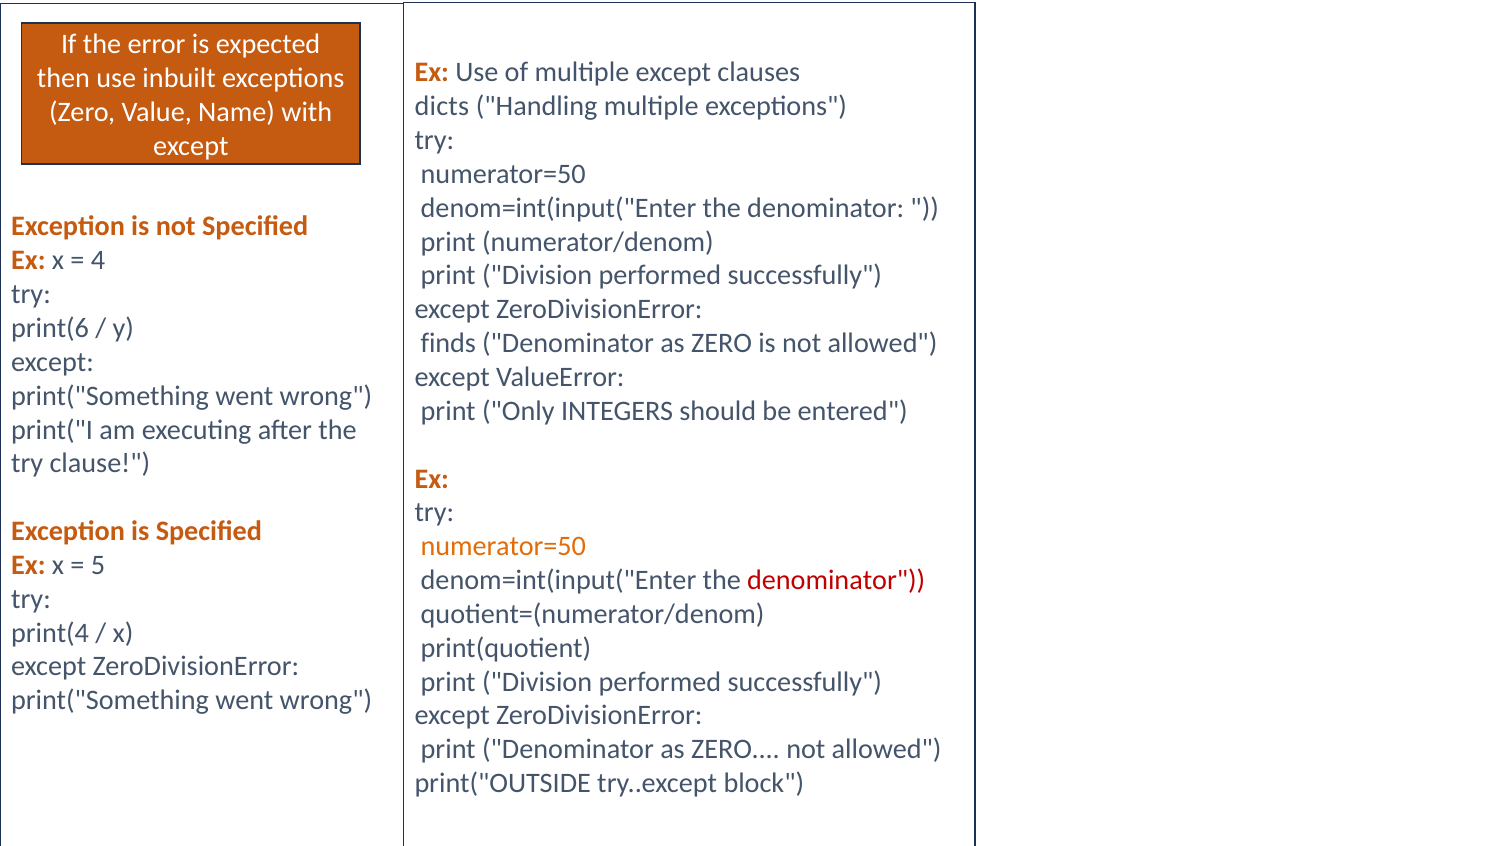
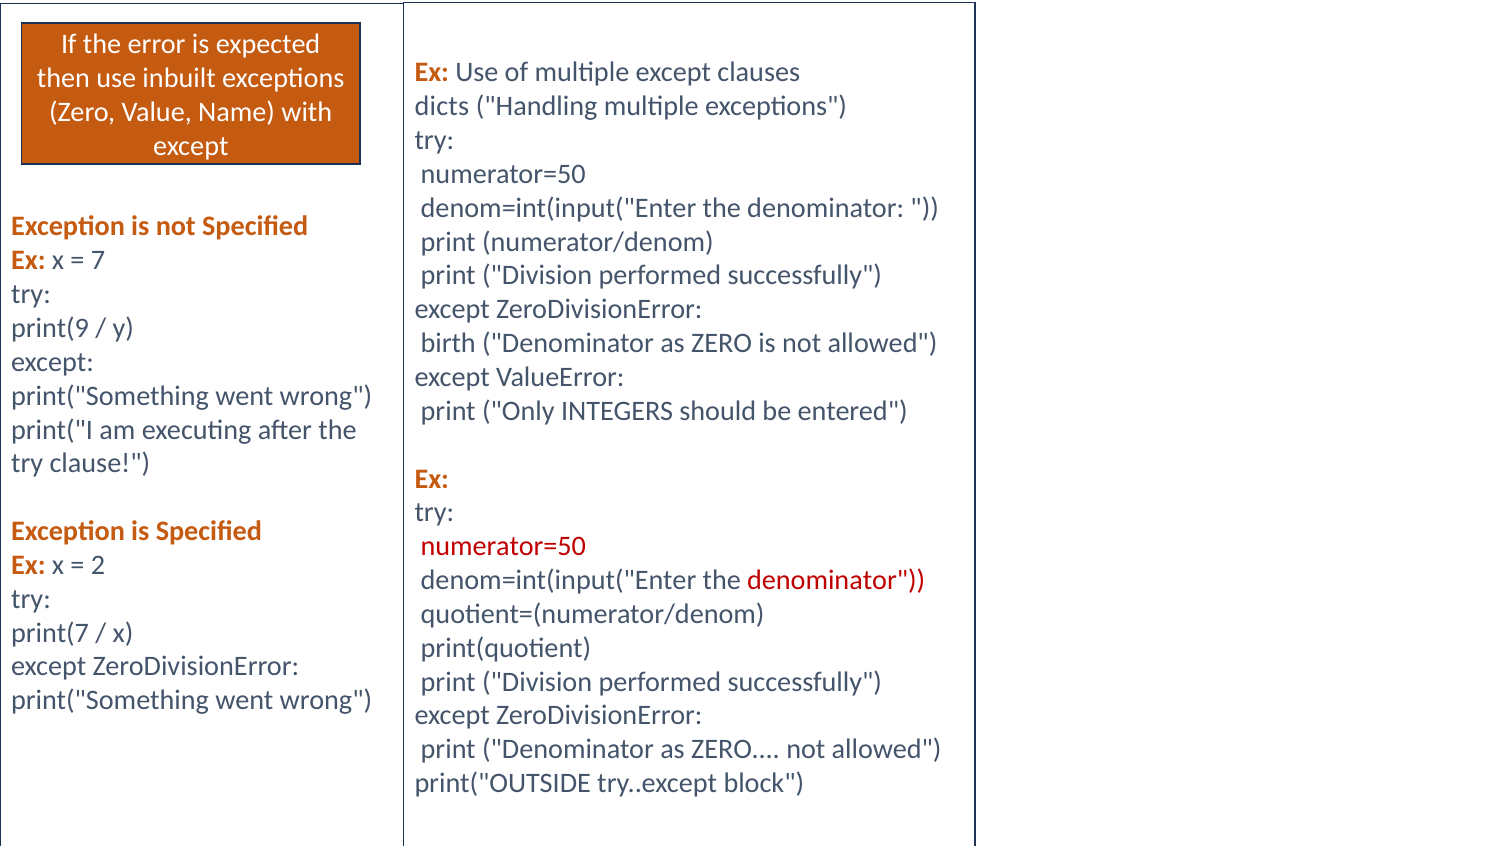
4: 4 -> 7
print(6: print(6 -> print(9
finds: finds -> birth
numerator=50 at (503, 547) colour: orange -> red
5: 5 -> 2
print(4: print(4 -> print(7
